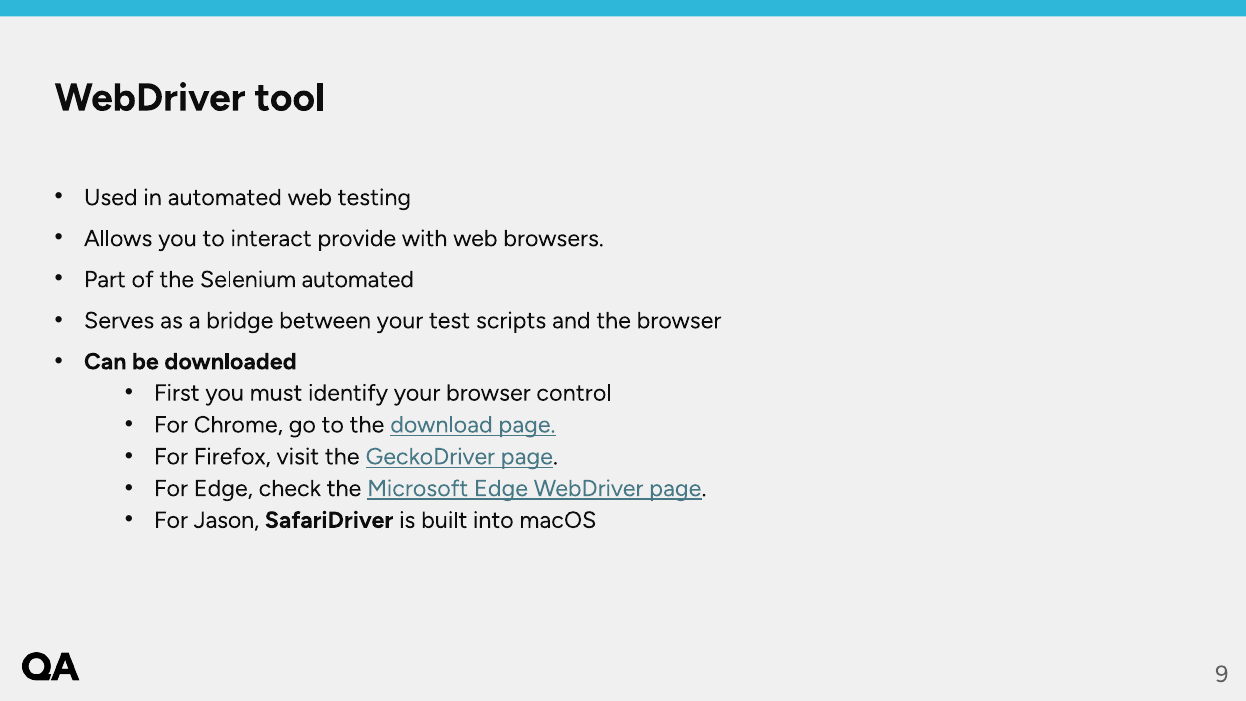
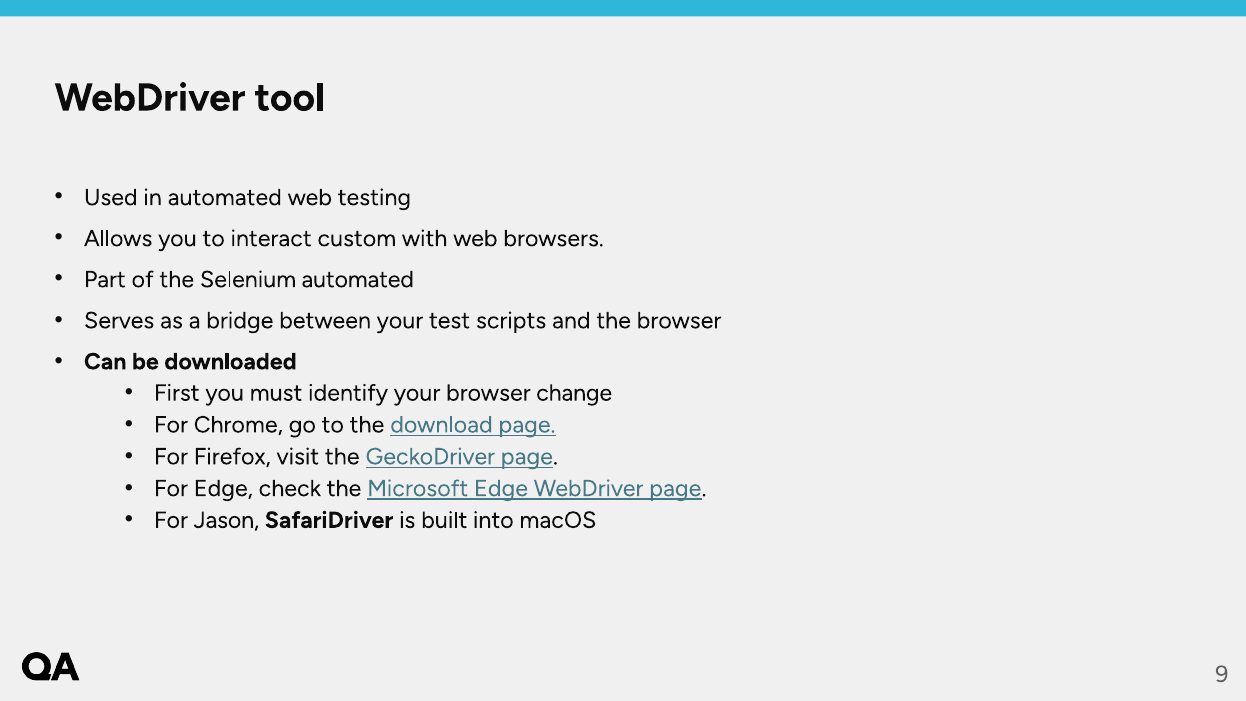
provide: provide -> custom
control: control -> change
